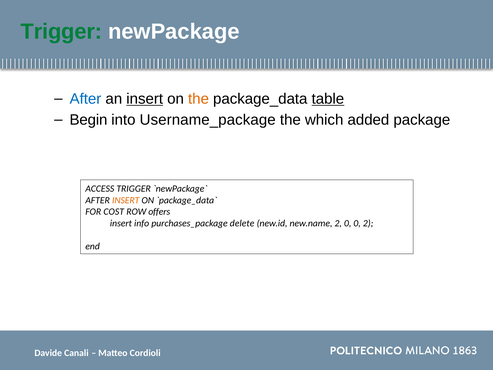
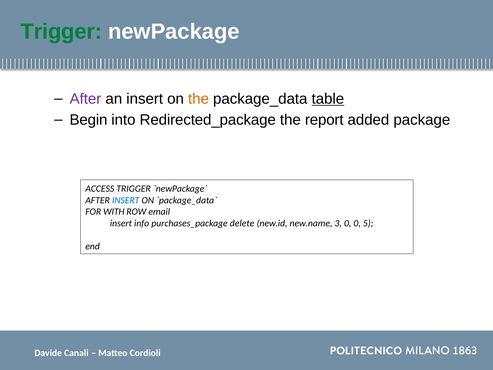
After at (85, 99) colour: blue -> purple
insert at (145, 99) underline: present -> none
Username_package: Username_package -> Redirected_package
which: which -> report
INSERT at (126, 200) colour: orange -> blue
COST: COST -> WITH
offers: offers -> email
new.name 2: 2 -> 3
0 2: 2 -> 5
